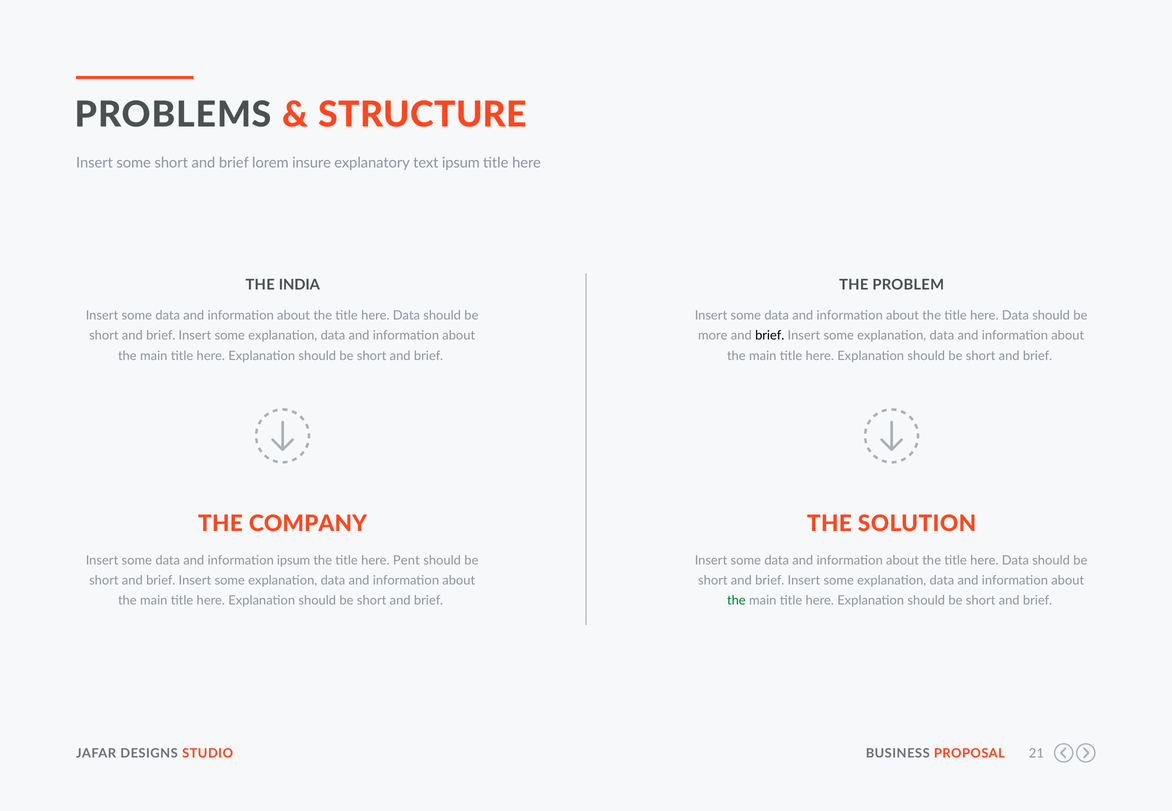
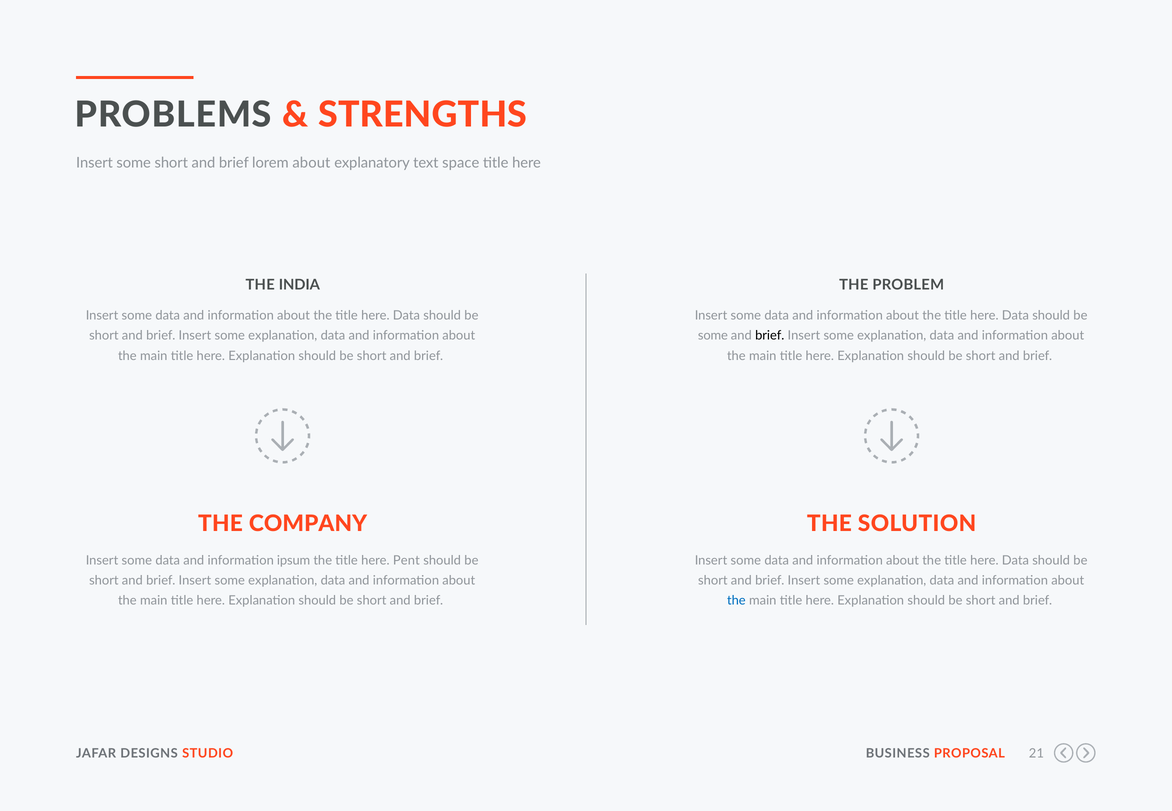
STRUCTURE: STRUCTURE -> STRENGTHS
lorem insure: insure -> about
text ipsum: ipsum -> space
more at (713, 336): more -> some
the at (736, 601) colour: green -> blue
